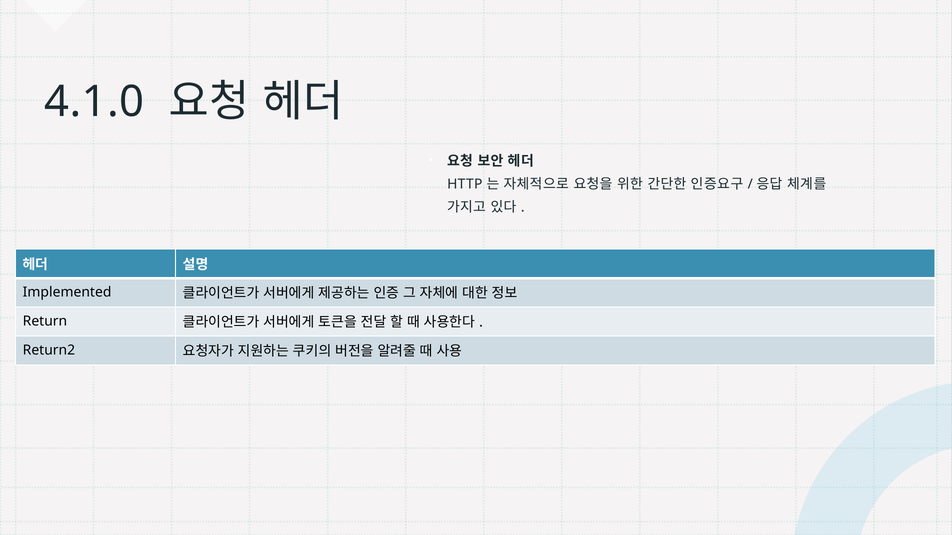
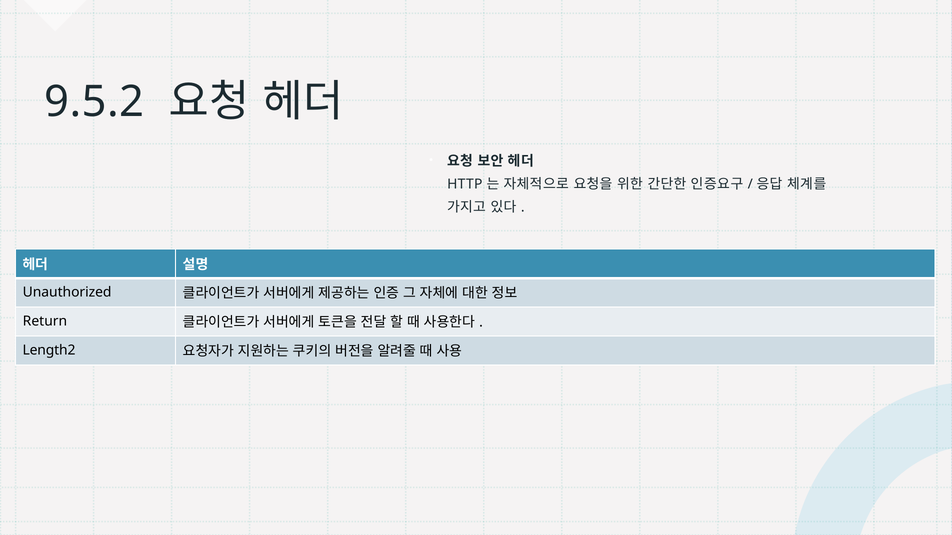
4.1.0: 4.1.0 -> 9.5.2
Implemented: Implemented -> Unauthorized
Return2: Return2 -> Length2
